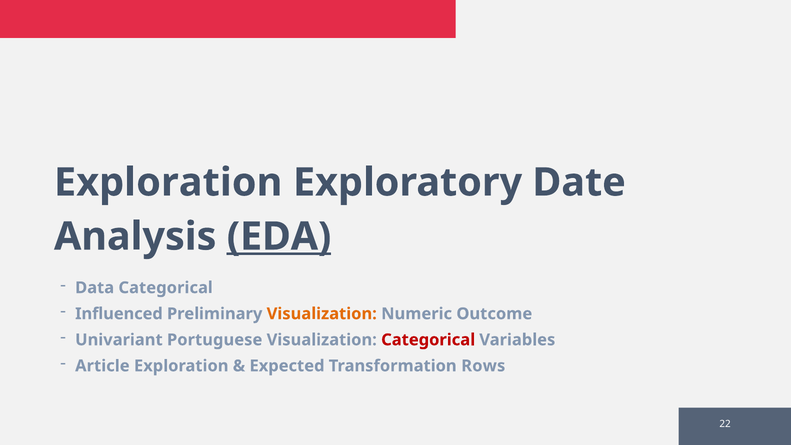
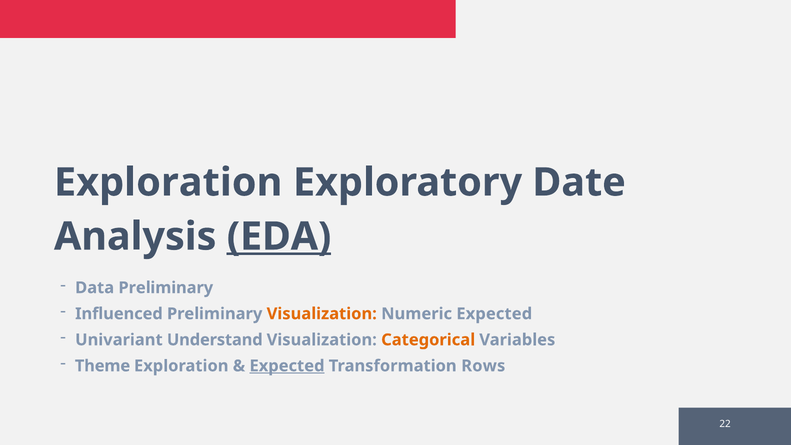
Data Categorical: Categorical -> Preliminary
Numeric Outcome: Outcome -> Expected
Portuguese: Portuguese -> Understand
Categorical at (428, 340) colour: red -> orange
Article: Article -> Theme
Expected at (287, 366) underline: none -> present
